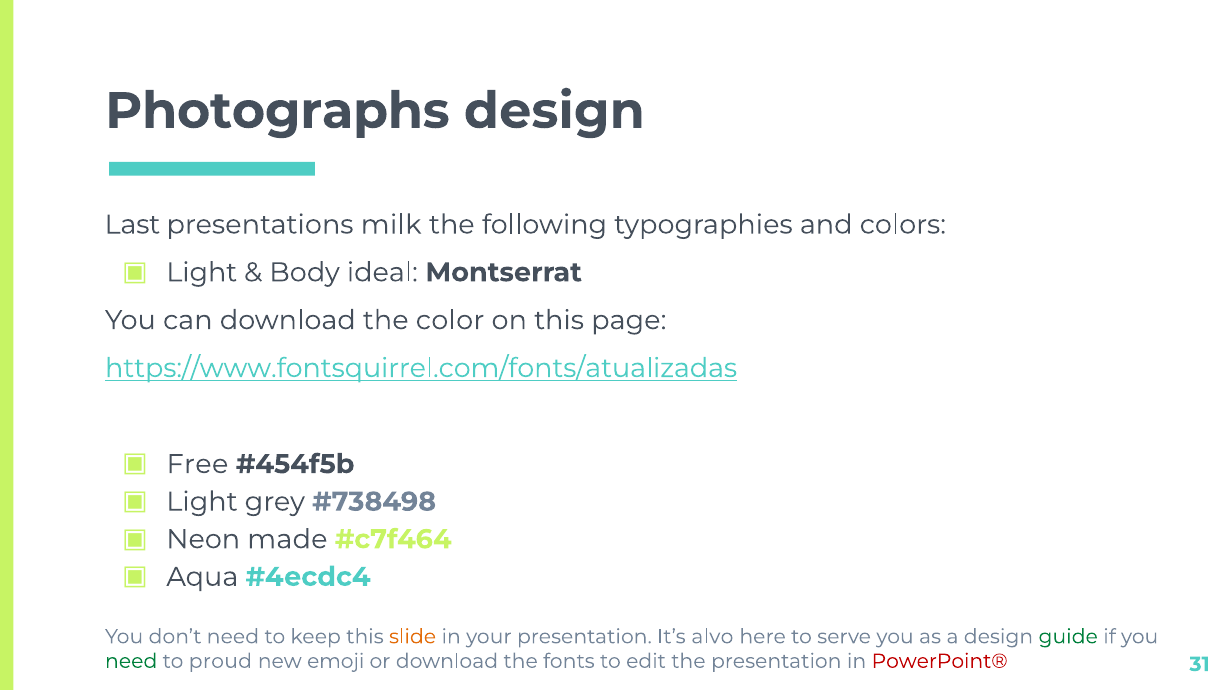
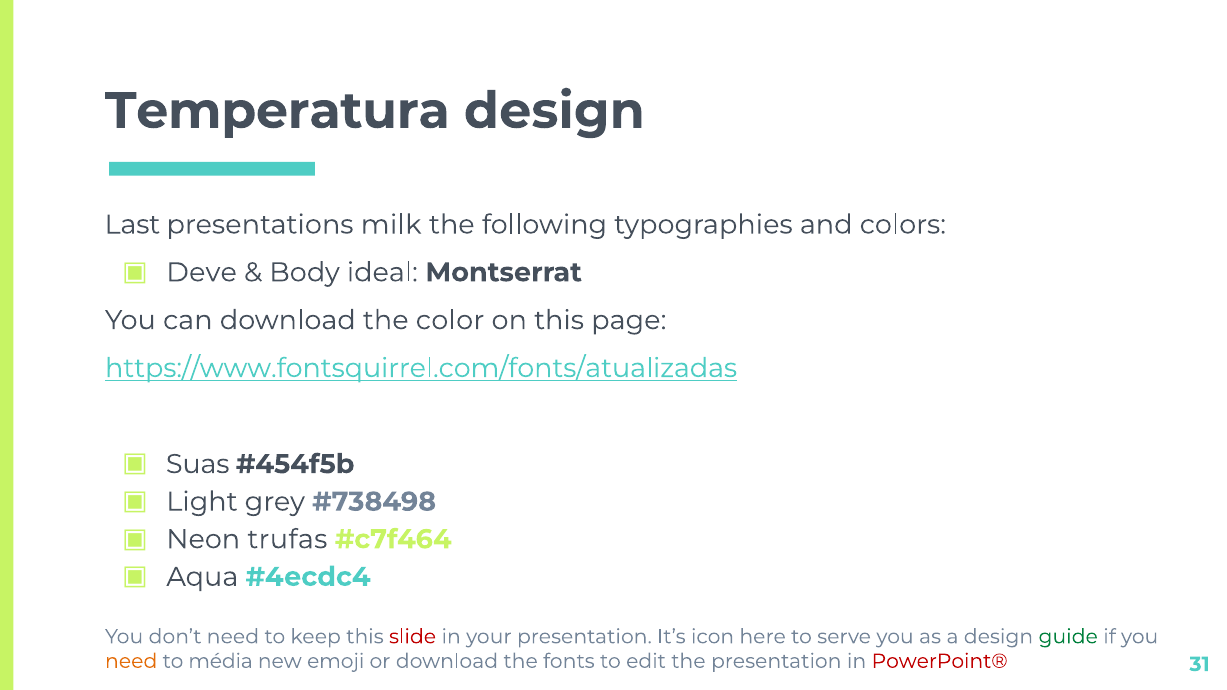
Photographs: Photographs -> Temperatura
Light at (202, 272): Light -> Deve
Free: Free -> Suas
made: made -> trufas
slide colour: orange -> red
alvo: alvo -> icon
need at (131, 661) colour: green -> orange
proud: proud -> média
